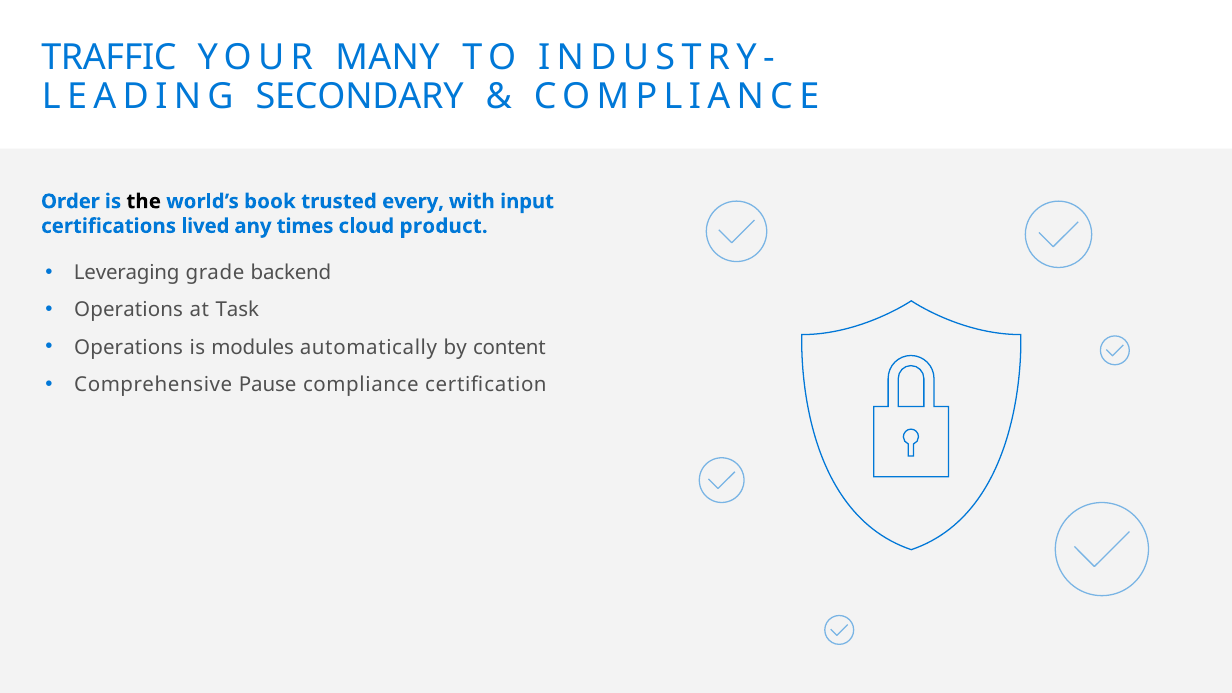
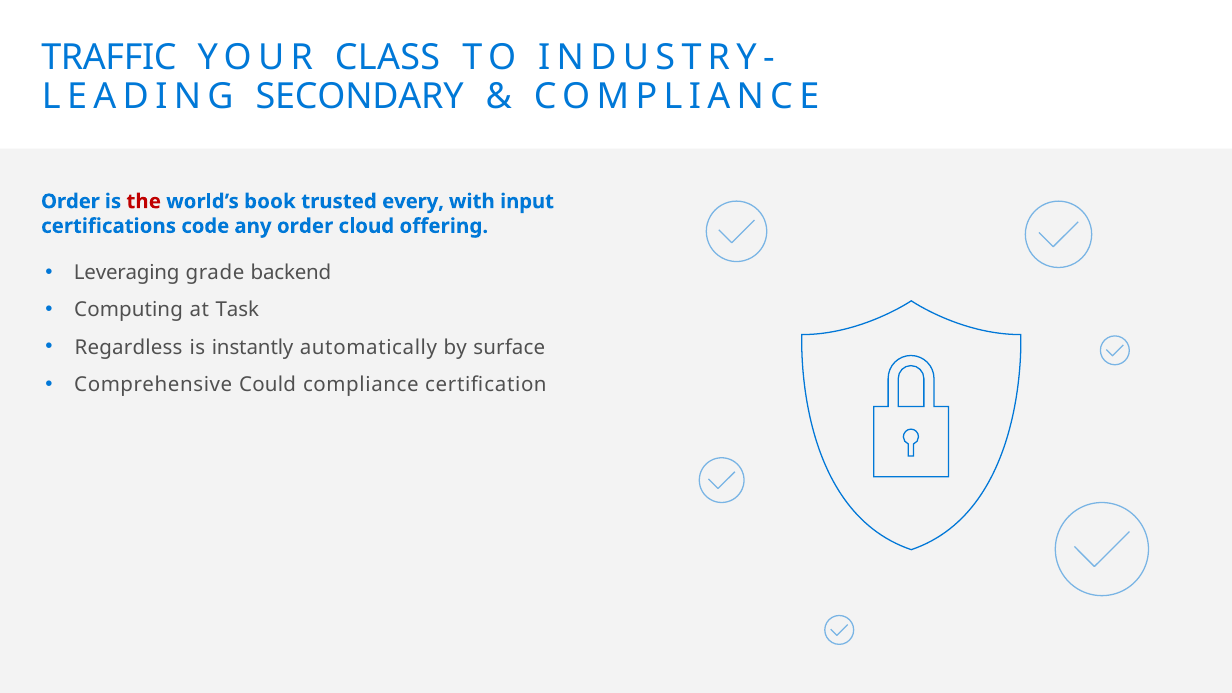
MANY: MANY -> CLASS
the colour: black -> red
lived: lived -> code
any times: times -> order
product: product -> offering
Operations at (129, 310): Operations -> Computing
Operations at (129, 347): Operations -> Regardless
modules: modules -> instantly
content: content -> surface
Pause: Pause -> Could
